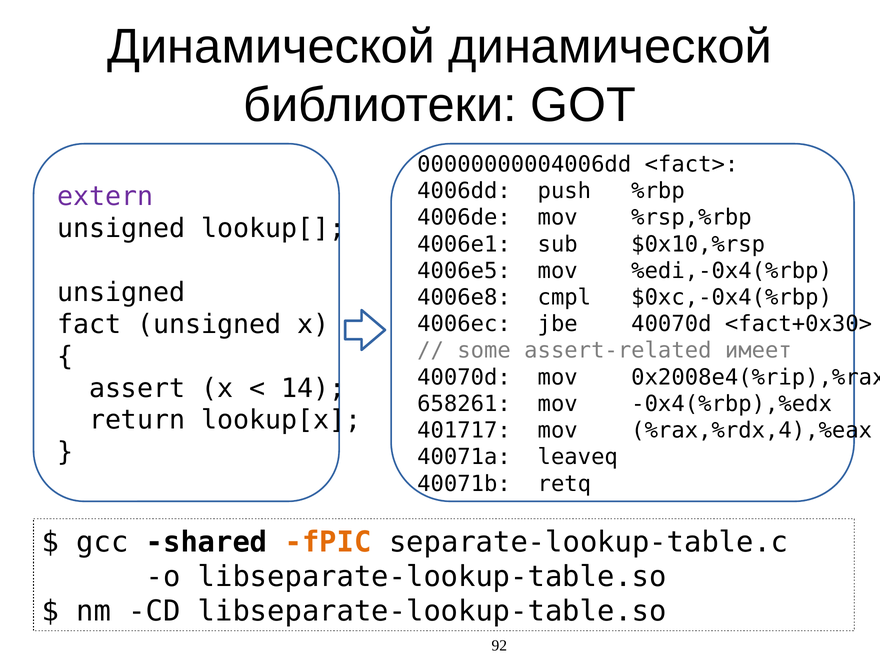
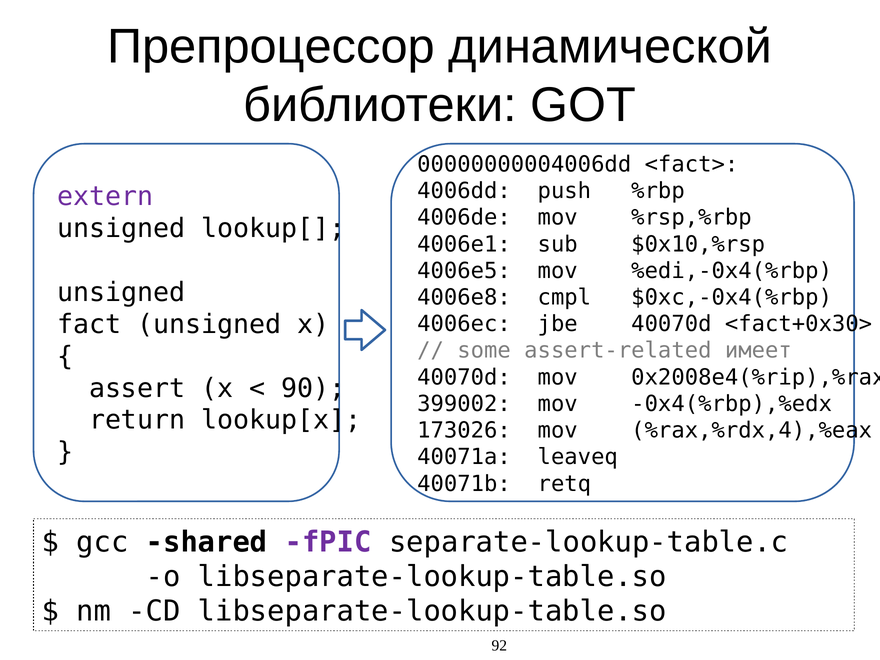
Динамической at (271, 47): Динамической -> Препроцессор
14: 14 -> 90
658261: 658261 -> 399002
401717: 401717 -> 173026
fPIC colour: orange -> purple
